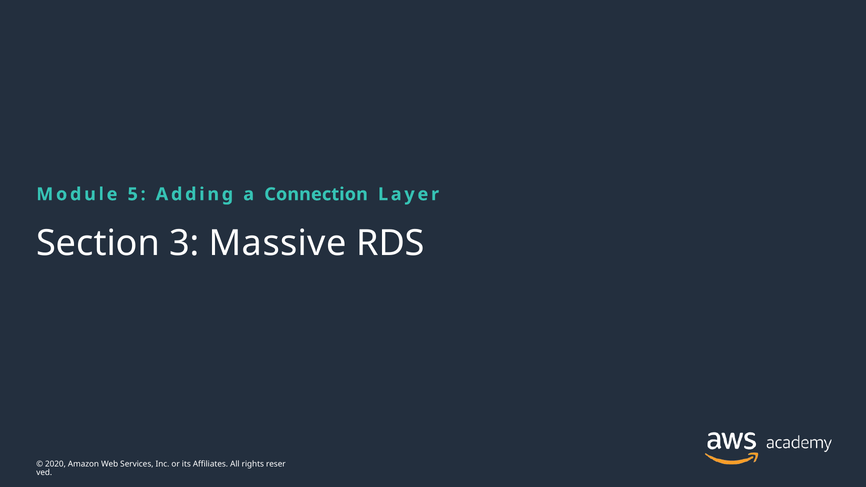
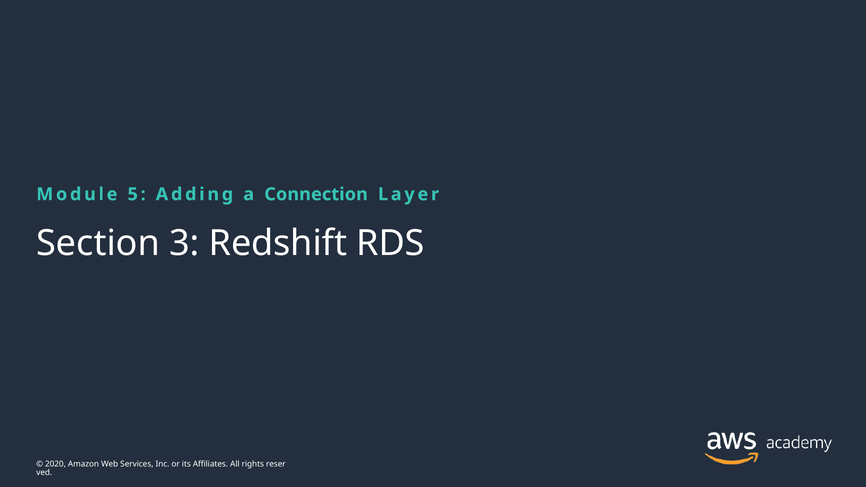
Massive: Massive -> Redshift
